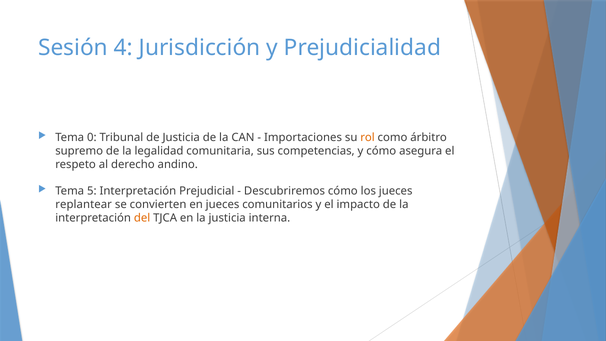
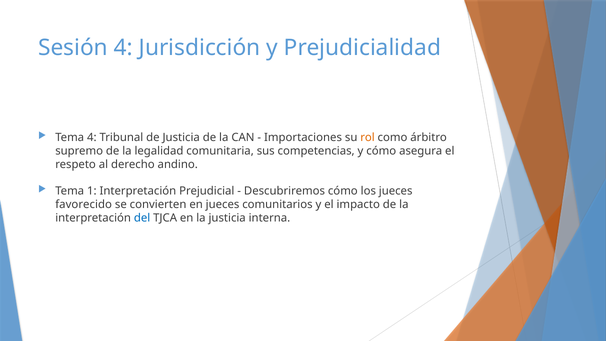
Tema 0: 0 -> 4
5: 5 -> 1
replantear: replantear -> favorecido
del colour: orange -> blue
